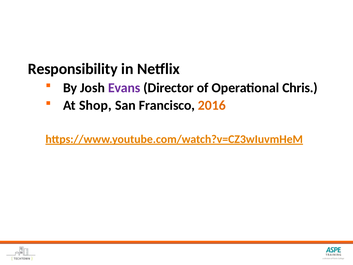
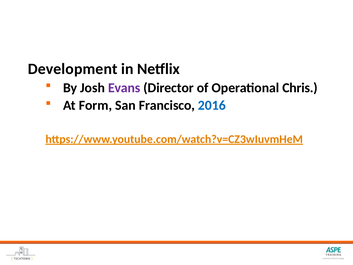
Responsibility: Responsibility -> Development
Shop: Shop -> Form
2016 colour: orange -> blue
